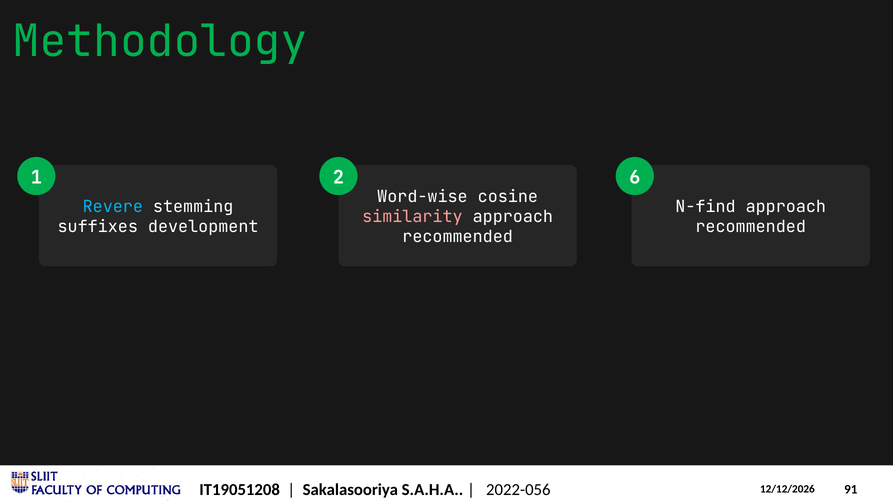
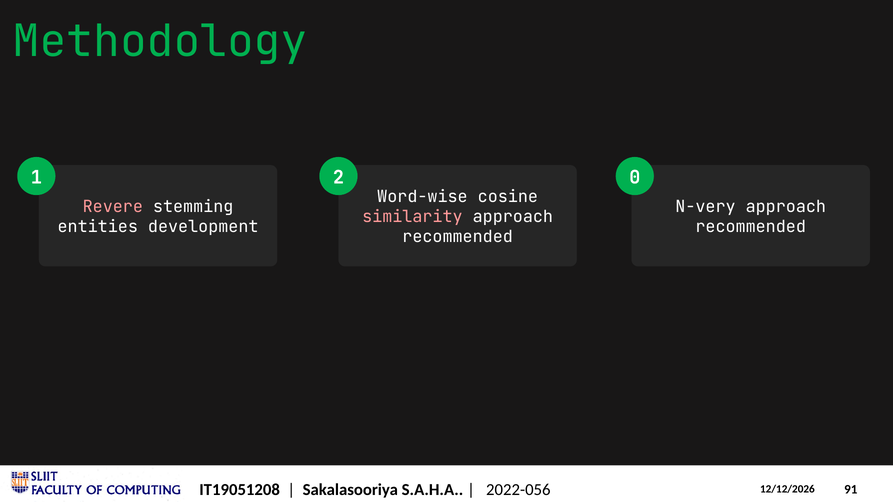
6: 6 -> 0
Revere colour: light blue -> pink
N-find: N-find -> N-very
suffixes: suffixes -> entities
